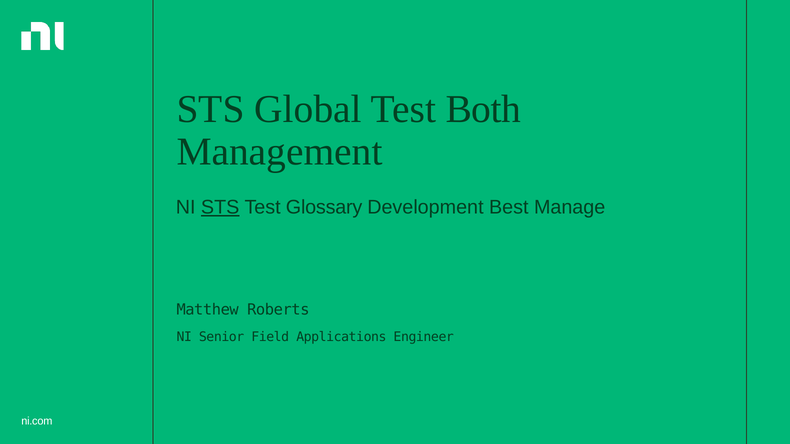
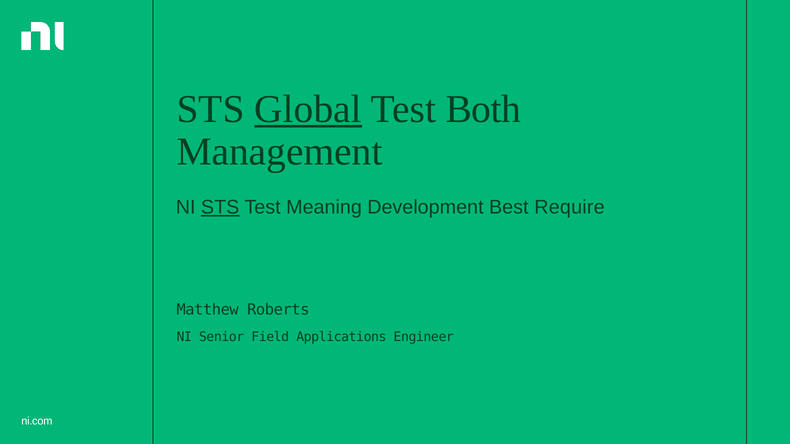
Global underline: none -> present
Glossary: Glossary -> Meaning
Manage: Manage -> Require
